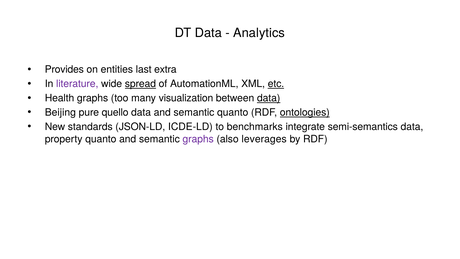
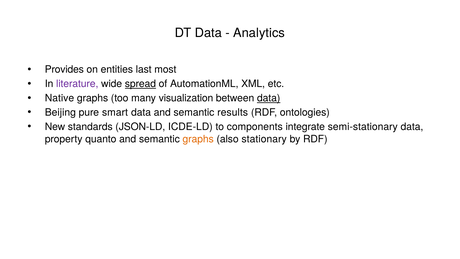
extra: extra -> most
etc underline: present -> none
Health: Health -> Native
quello: quello -> smart
semantic quanto: quanto -> results
ontologies underline: present -> none
benchmarks: benchmarks -> components
semi-semantics: semi-semantics -> semi-stationary
graphs at (198, 139) colour: purple -> orange
leverages: leverages -> stationary
